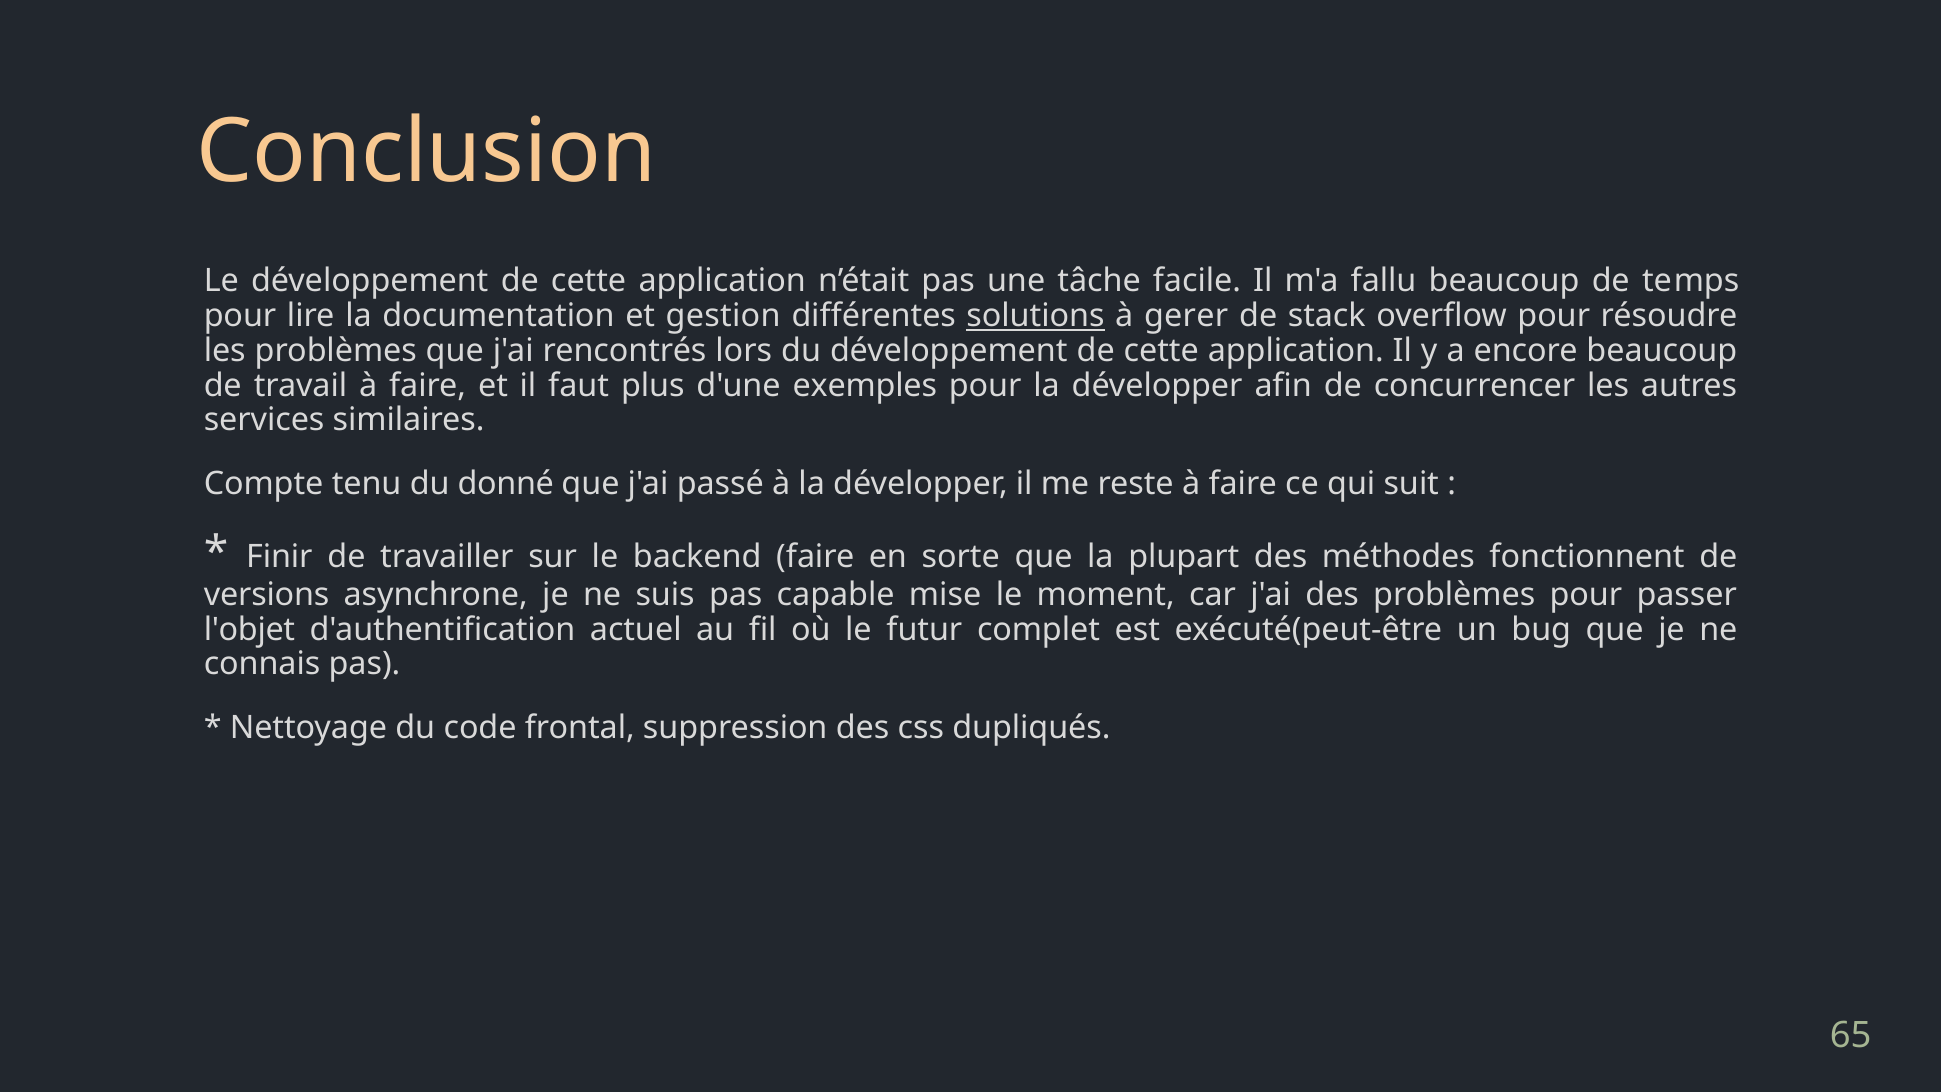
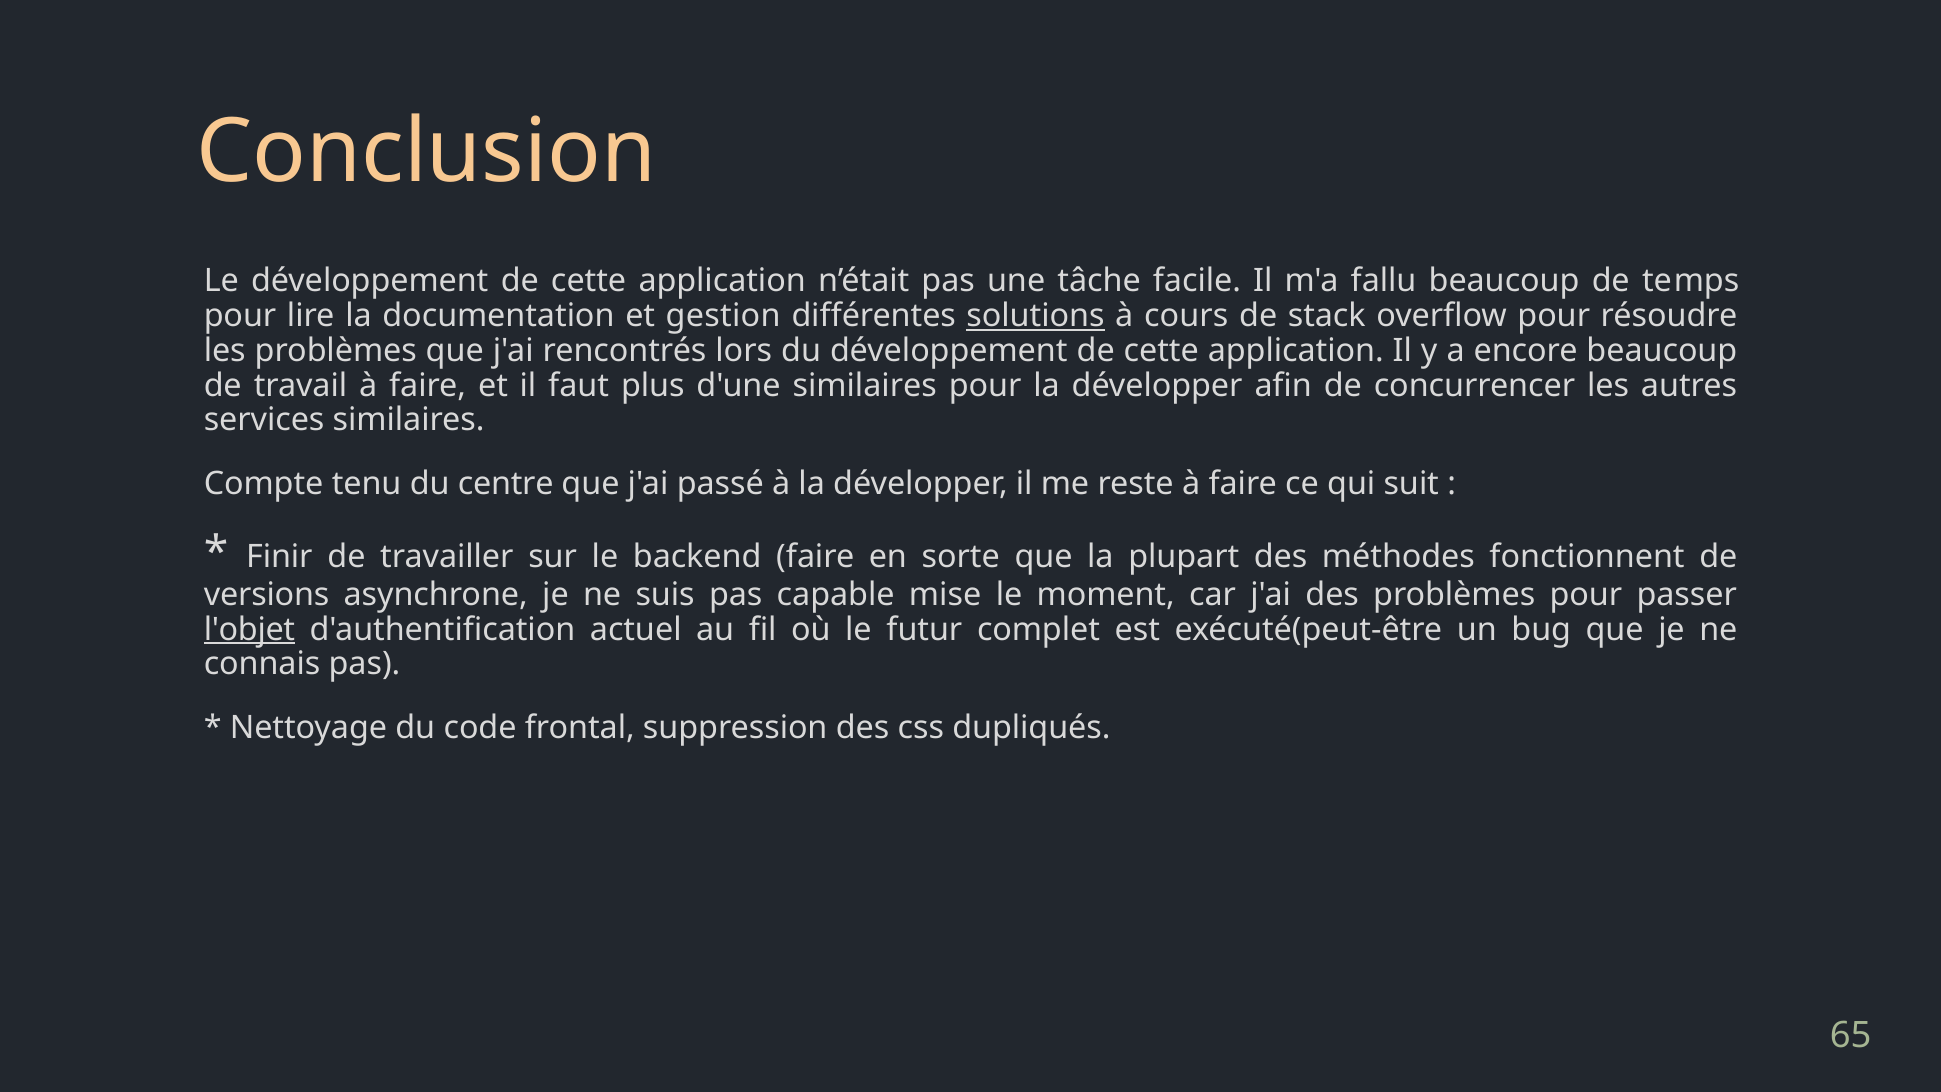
gerer: gerer -> cours
d'une exemples: exemples -> similaires
donné: donné -> centre
l'objet underline: none -> present
